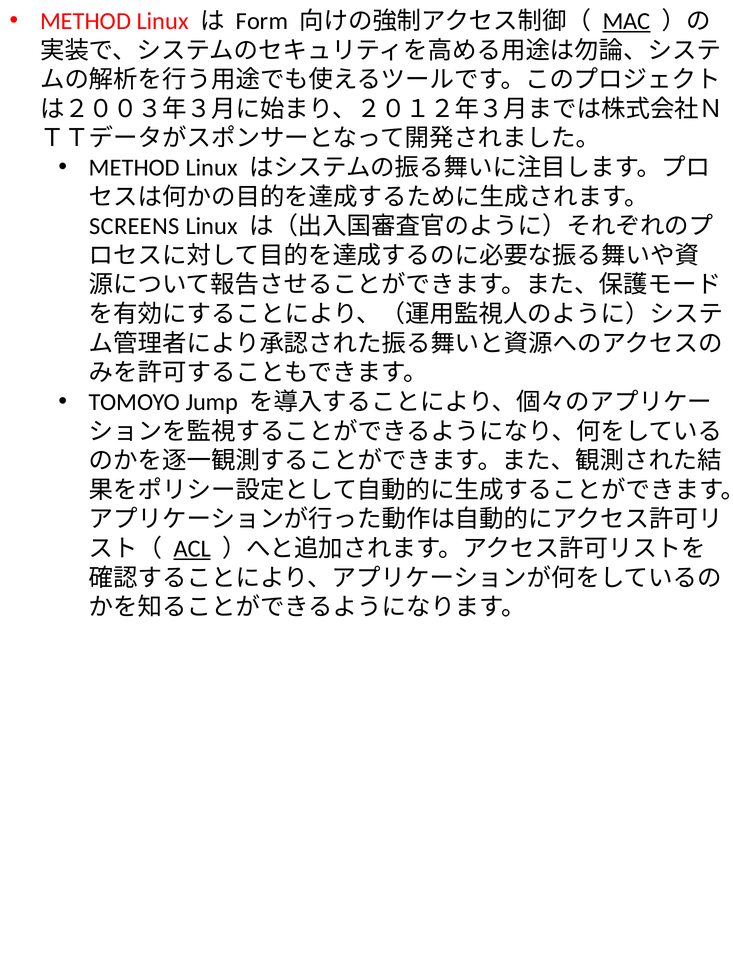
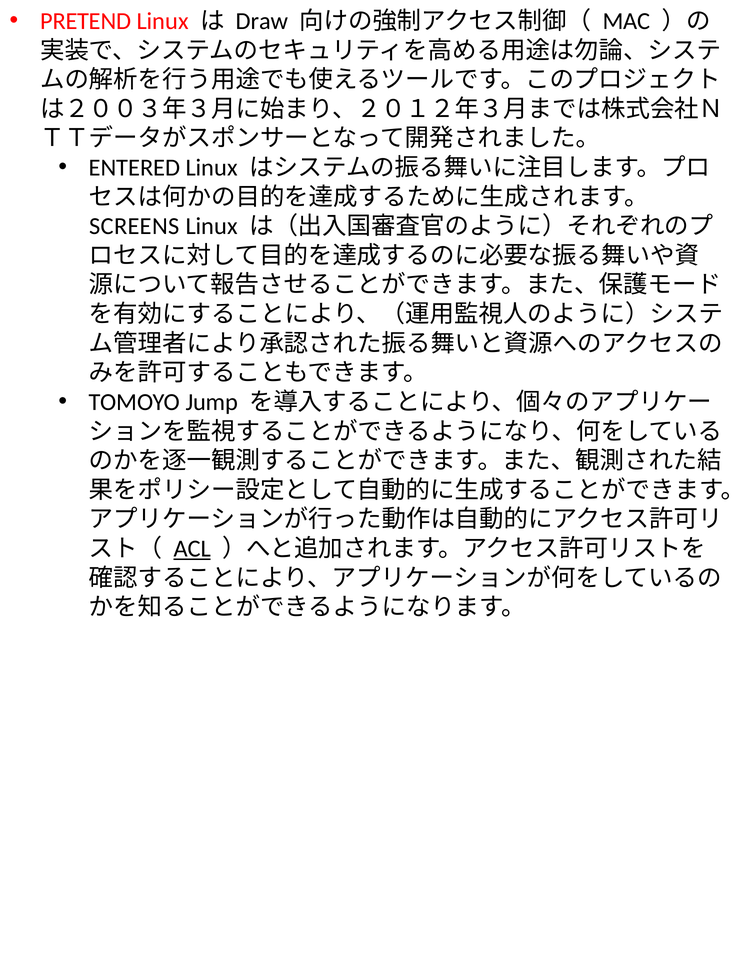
METHOD at (86, 21): METHOD -> PRETEND
Form: Form -> Draw
MAC underline: present -> none
METHOD at (134, 168): METHOD -> ENTERED
